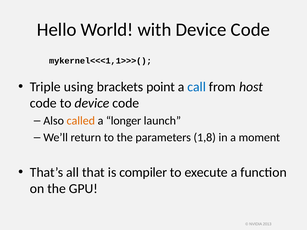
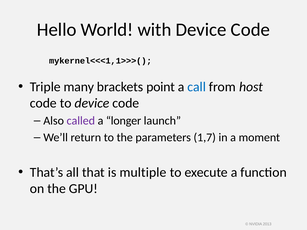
using: using -> many
called colour: orange -> purple
1,8: 1,8 -> 1,7
compiler: compiler -> multiple
